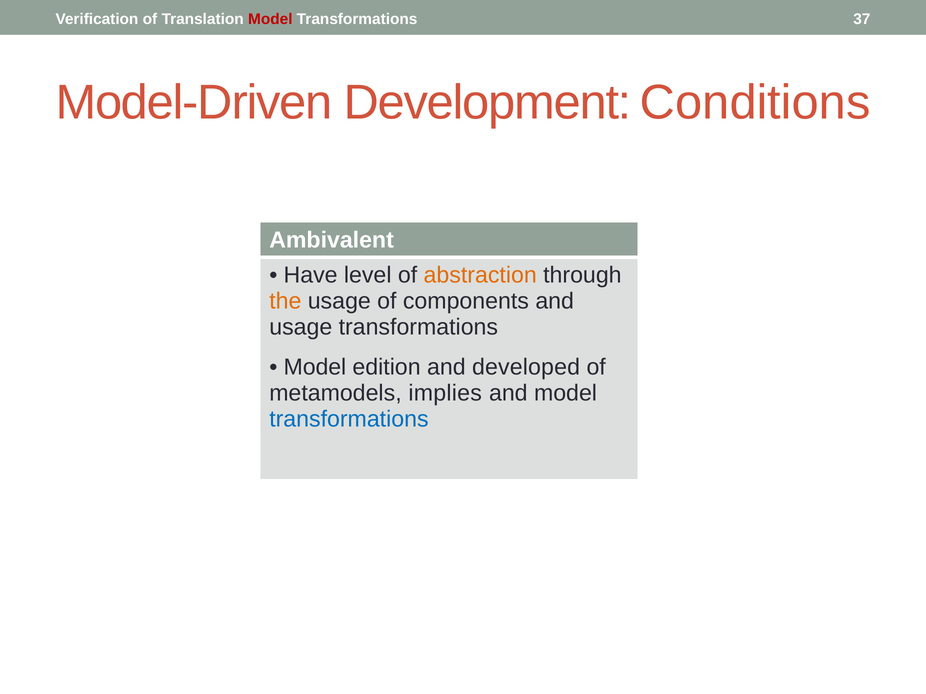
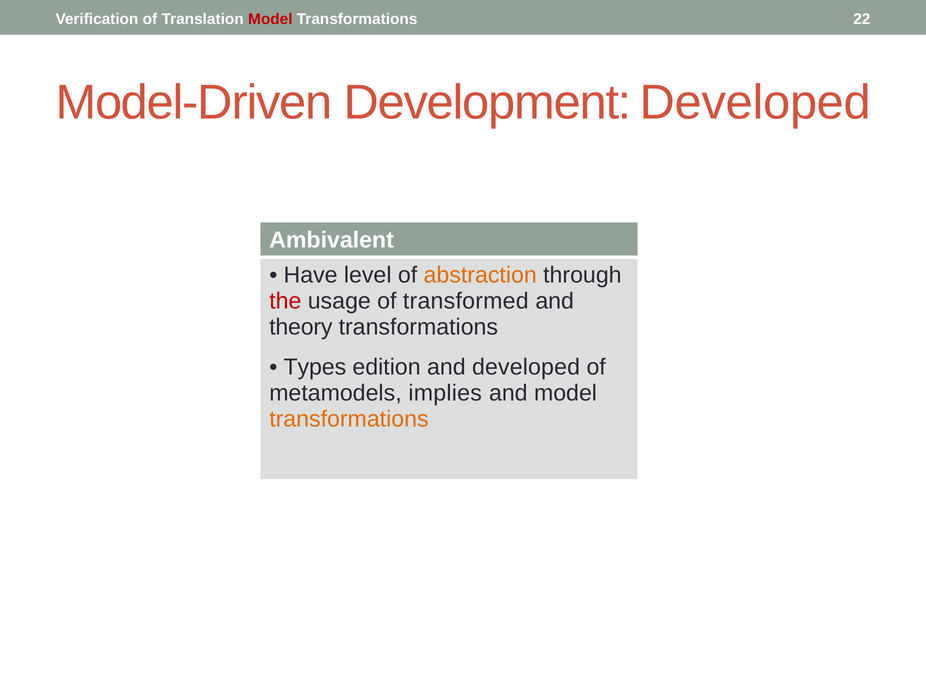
37: 37 -> 22
Development Conditions: Conditions -> Developed
the colour: orange -> red
components: components -> transformed
usage at (301, 327): usage -> theory
Model at (315, 367): Model -> Types
transformations at (349, 419) colour: blue -> orange
